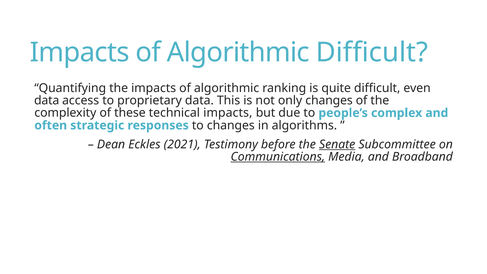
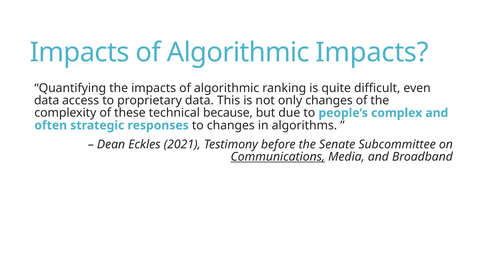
Algorithmic Difficult: Difficult -> Impacts
technical impacts: impacts -> because
Senate underline: present -> none
